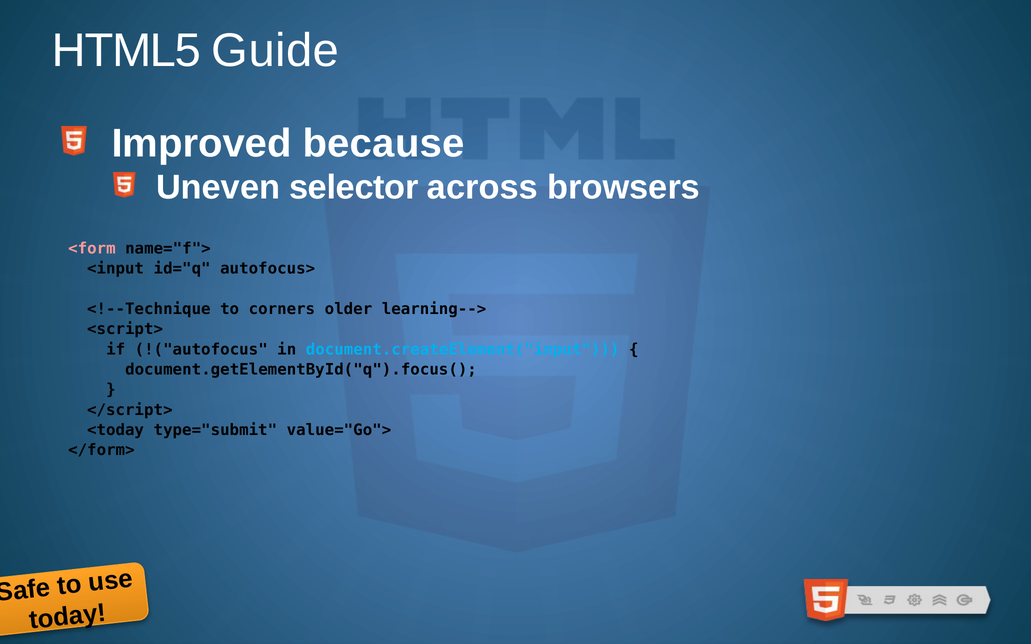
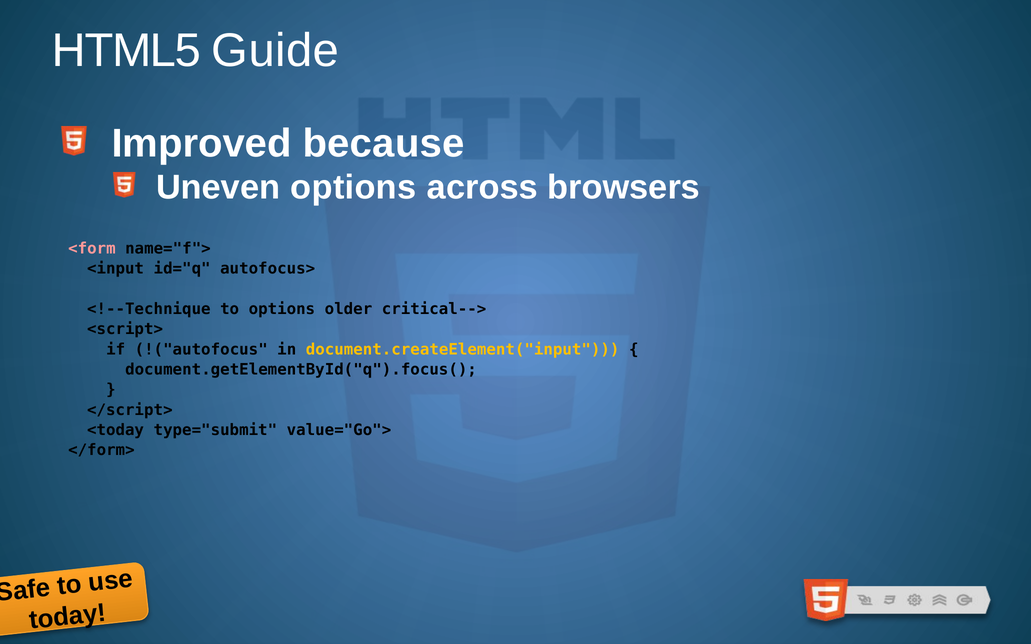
Uneven selector: selector -> options
to corners: corners -> options
learning-->: learning--> -> critical-->
document.createElement("input colour: light blue -> yellow
